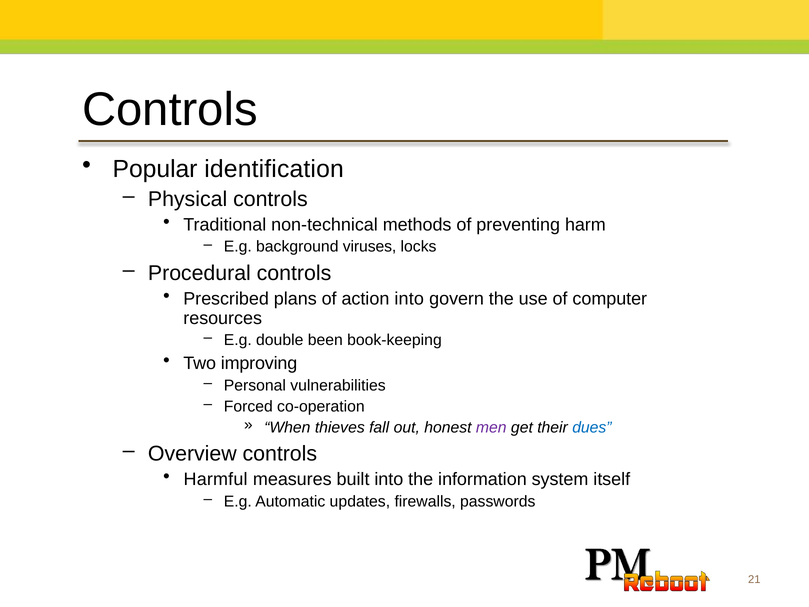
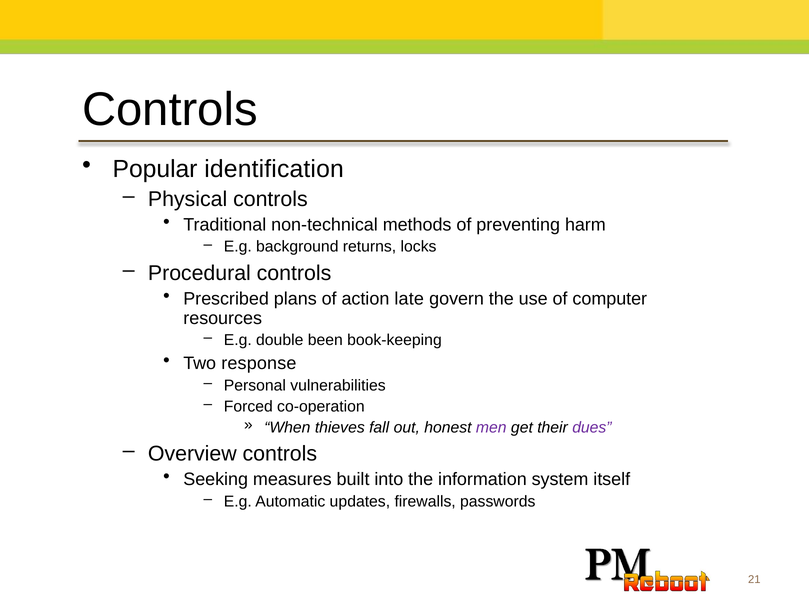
viruses: viruses -> returns
action into: into -> late
improving: improving -> response
dues colour: blue -> purple
Harmful: Harmful -> Seeking
